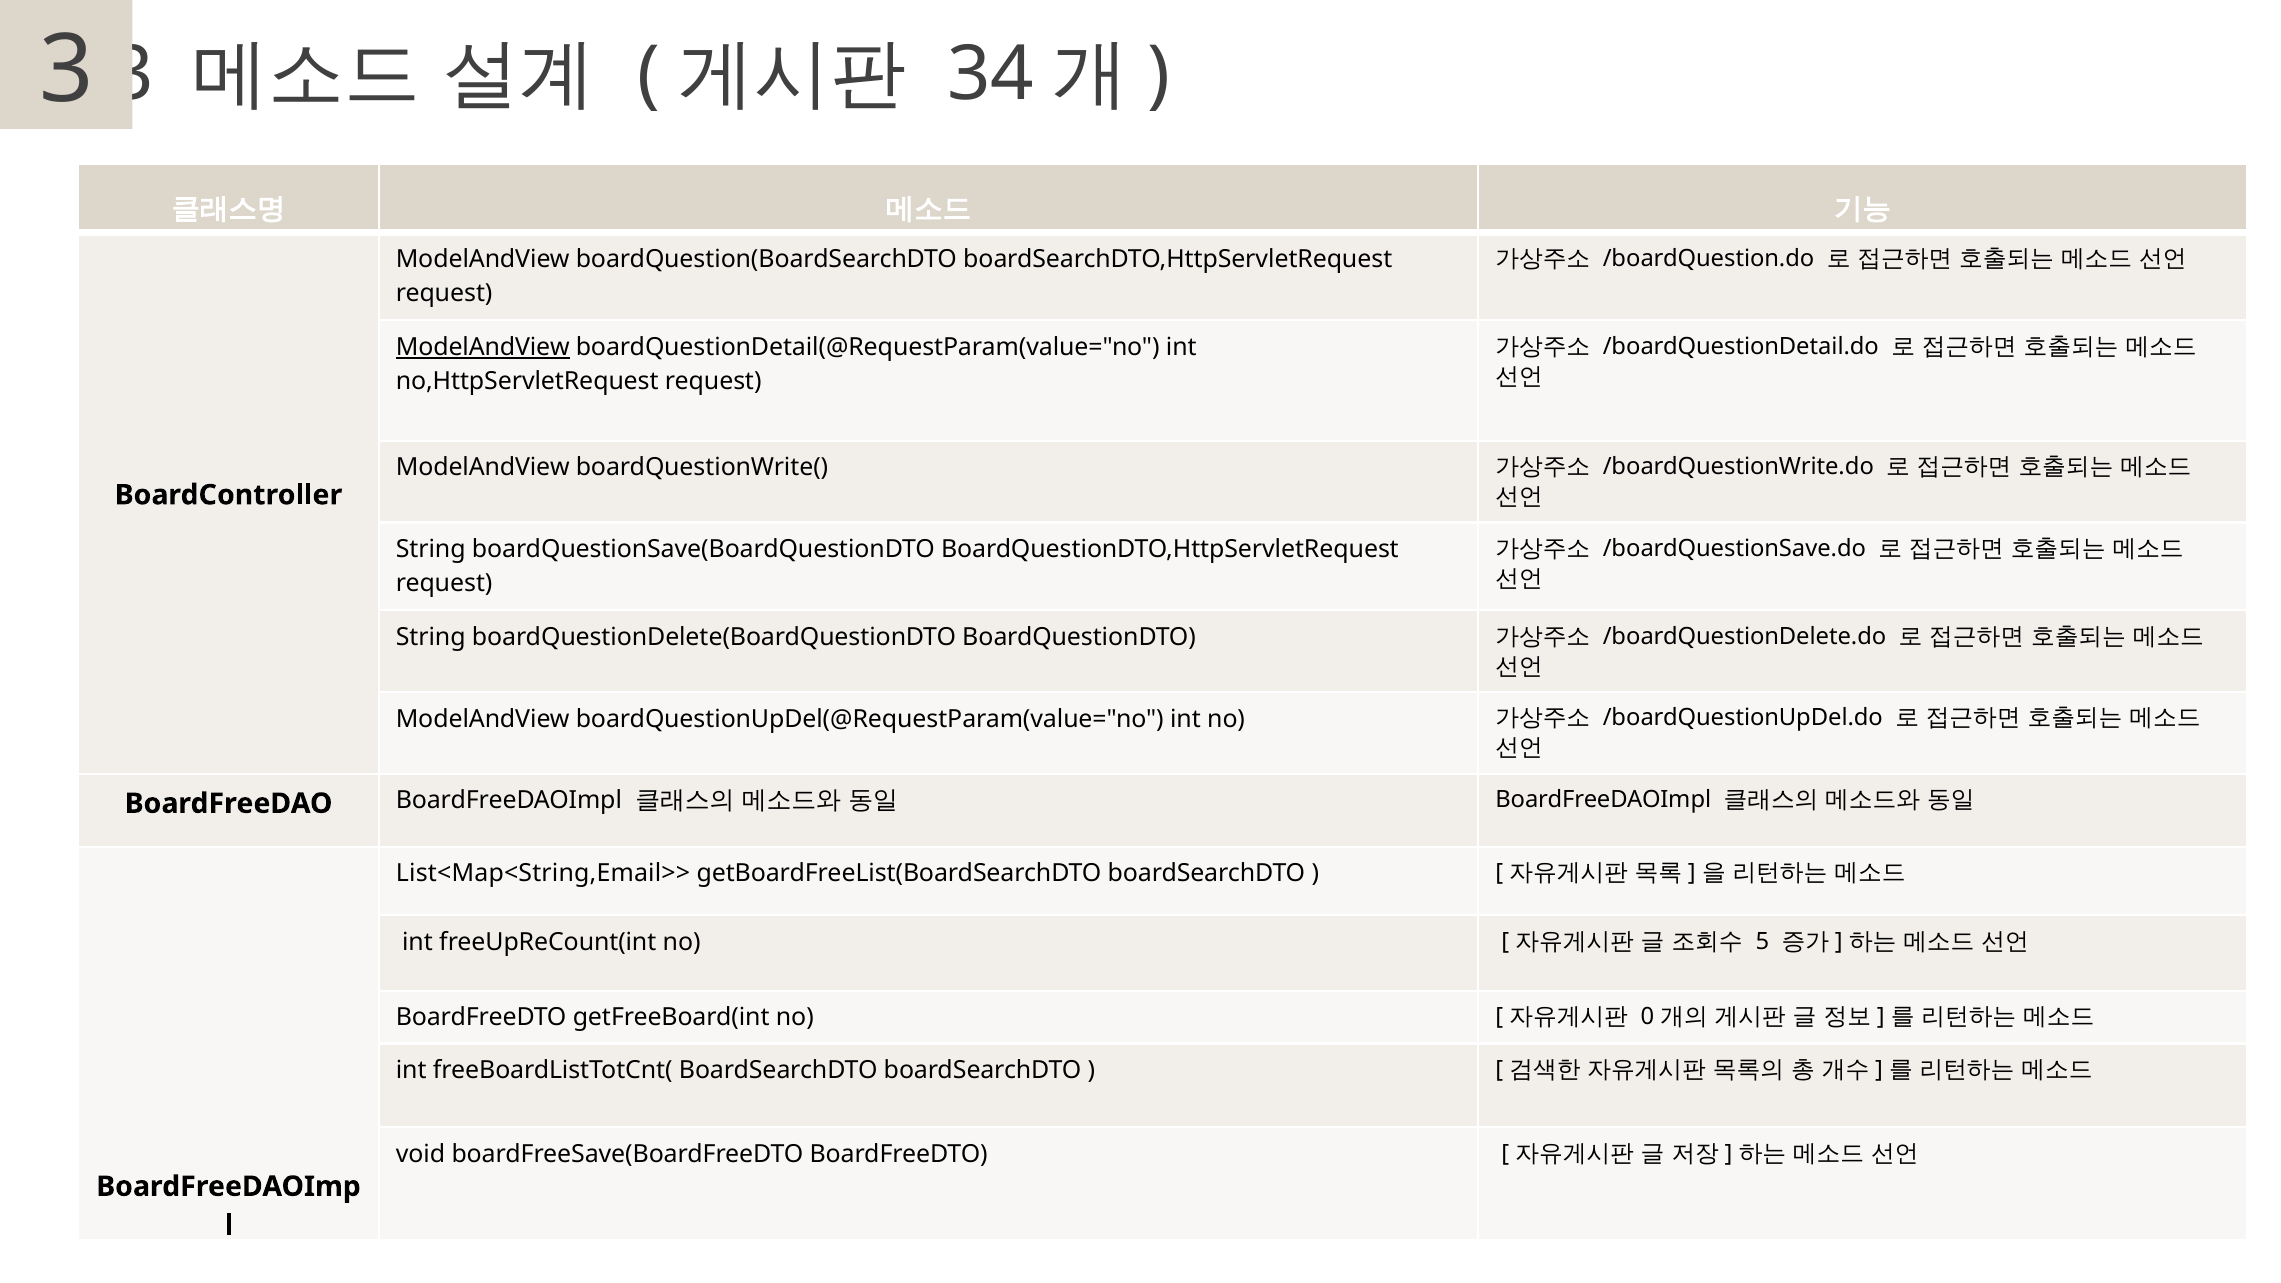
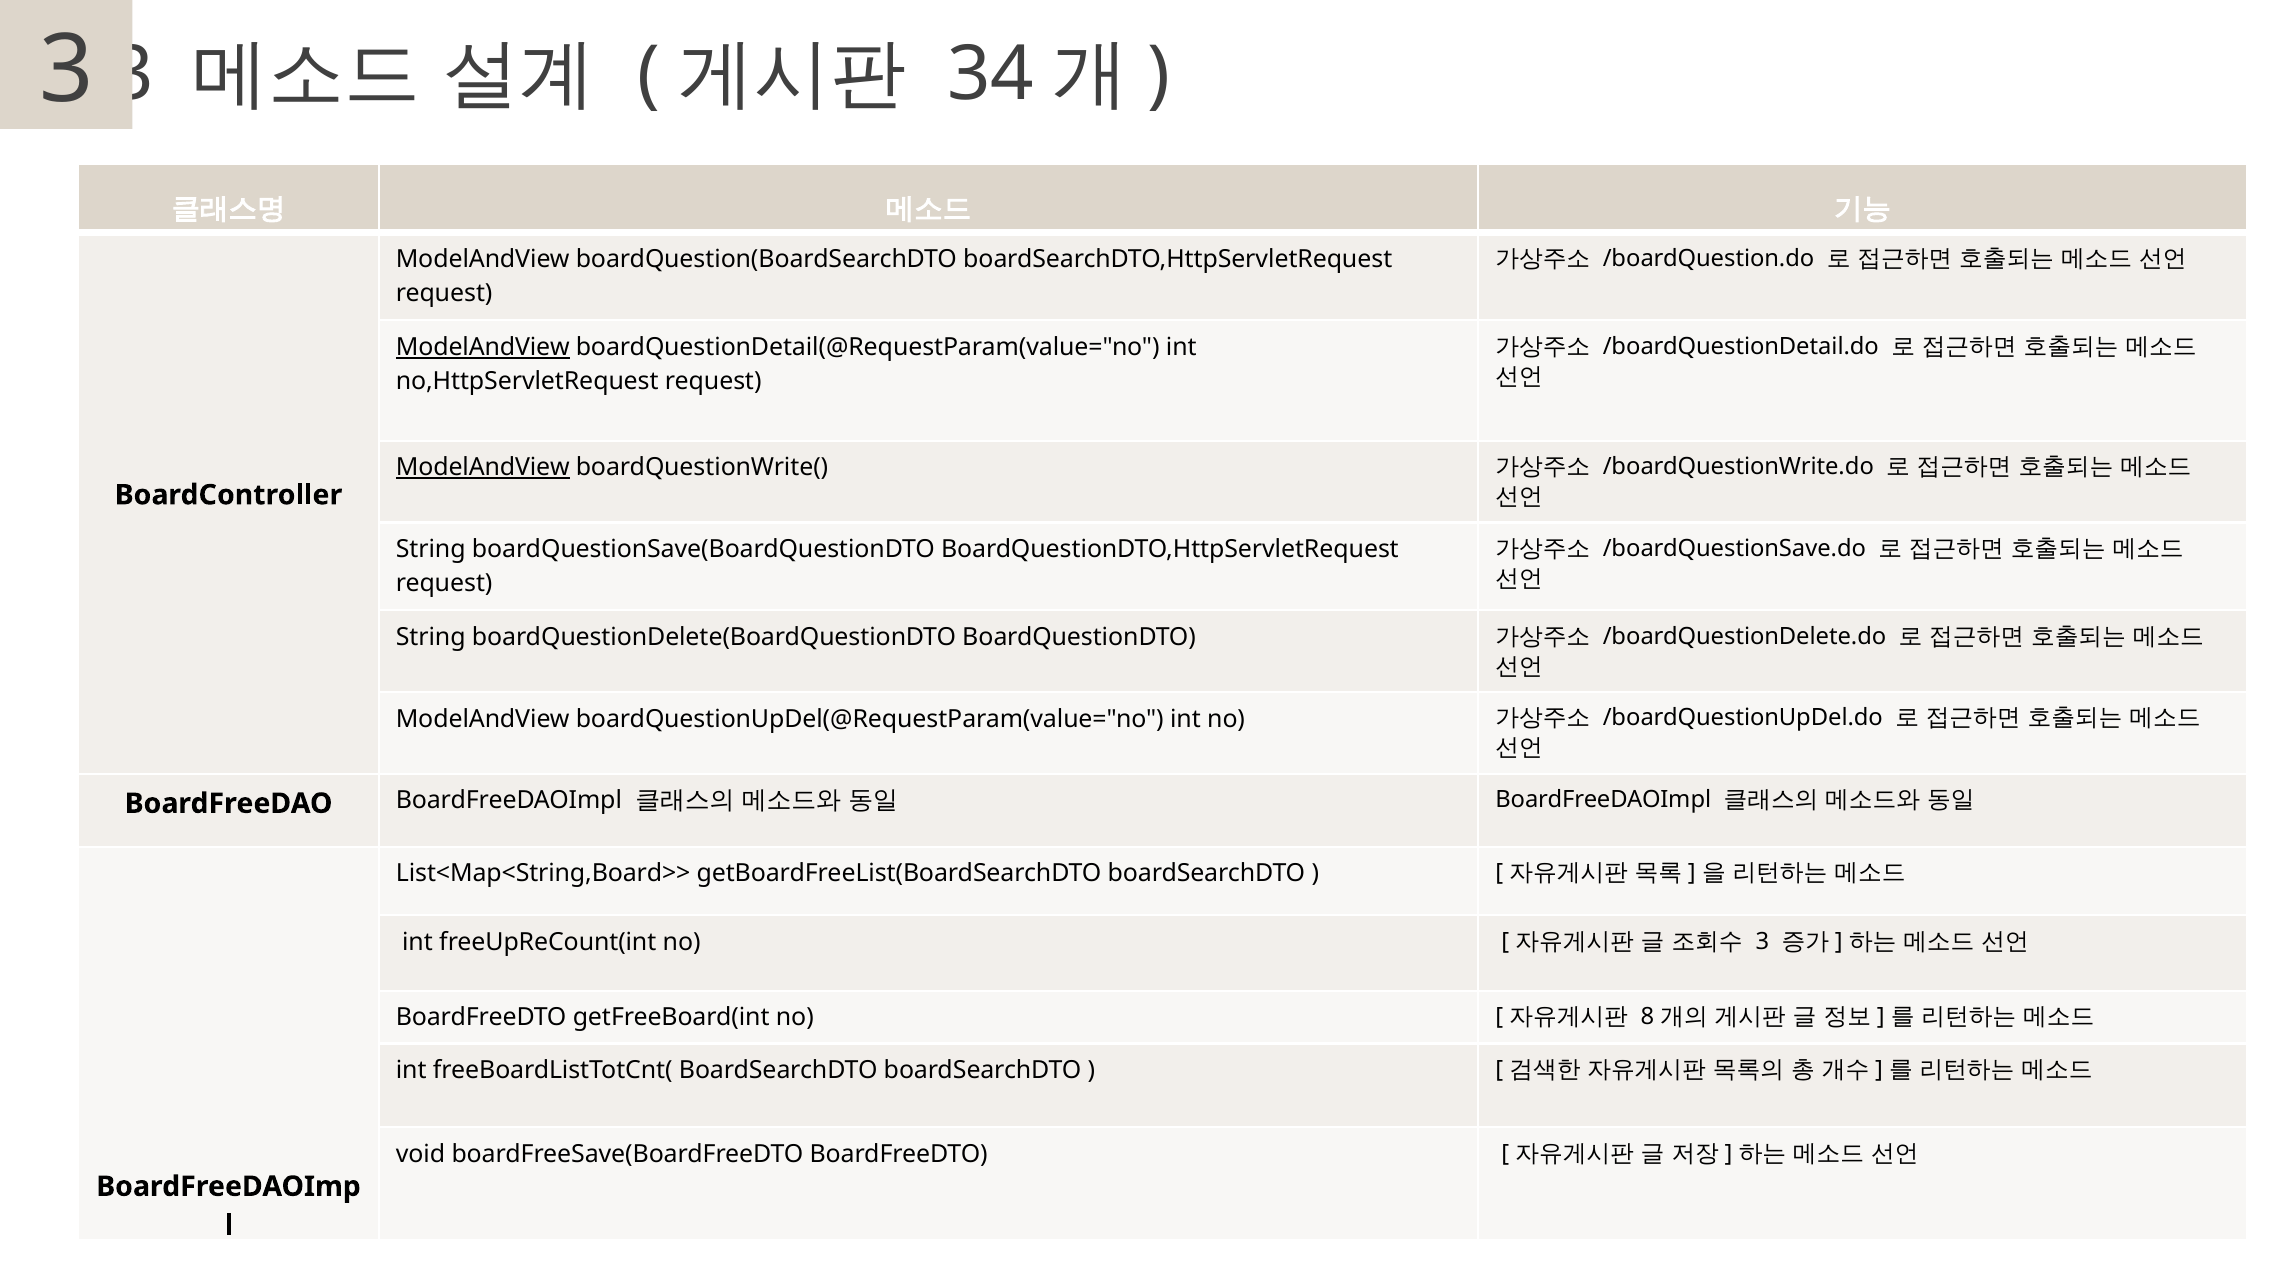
ModelAndView at (483, 468) underline: none -> present
List<Map<String,Email>>: List<Map<String,Email>> -> List<Map<String,Board>>
5 at (1762, 941): 5 -> 3
0: 0 -> 8
